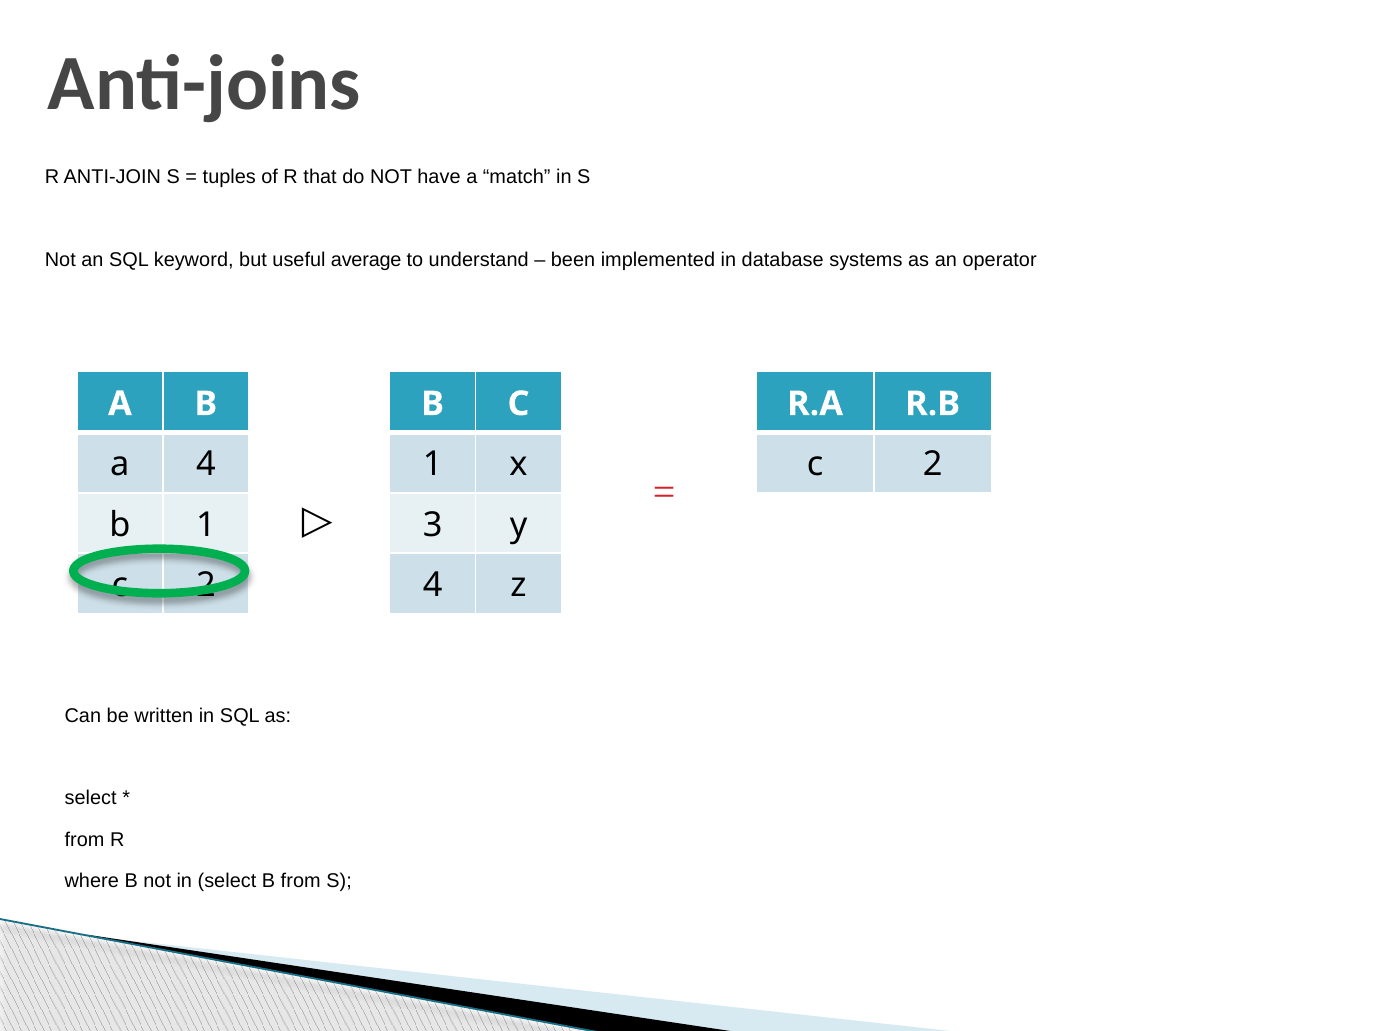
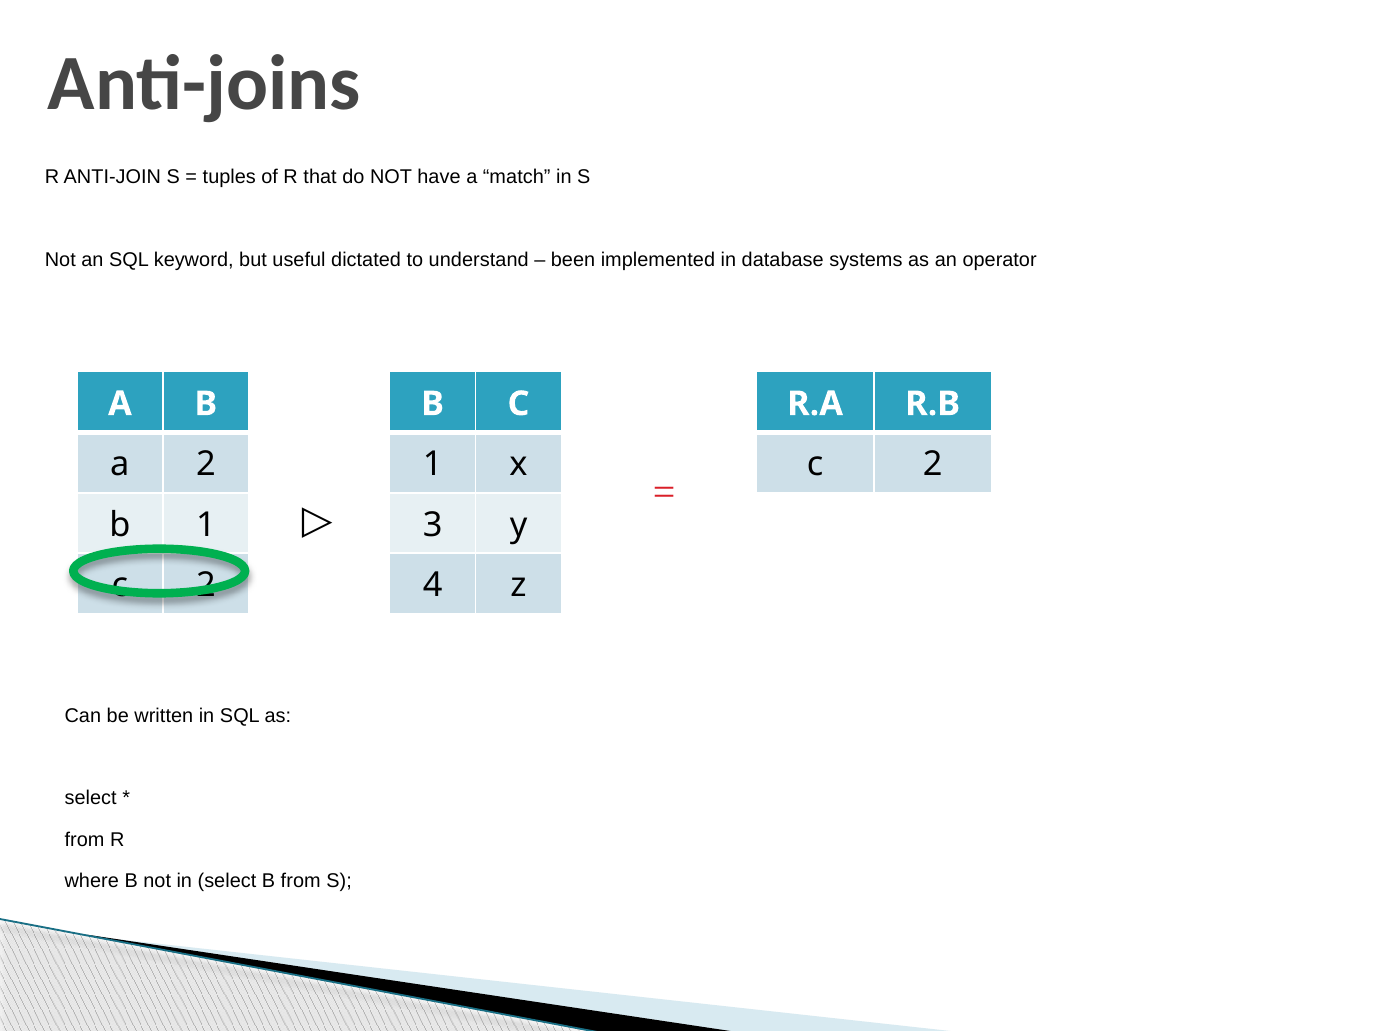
average: average -> dictated
a 4: 4 -> 2
